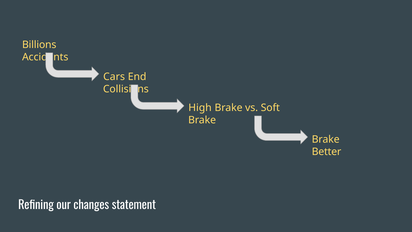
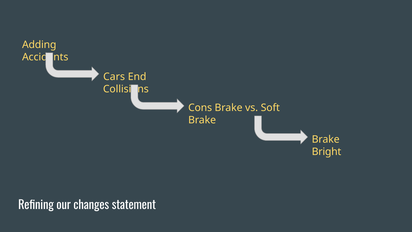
Billions: Billions -> Adding
High: High -> Cons
Better: Better -> Bright
